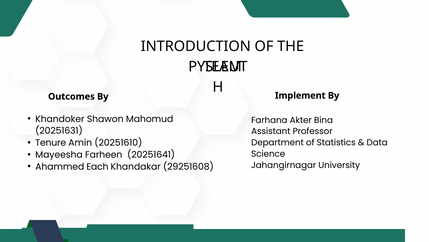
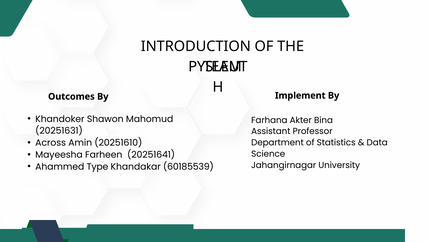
Tenure: Tenure -> Across
Each: Each -> Type
29251608: 29251608 -> 60185539
